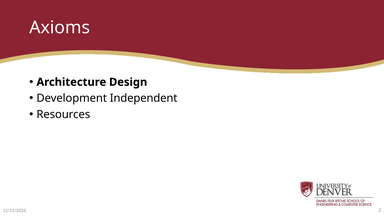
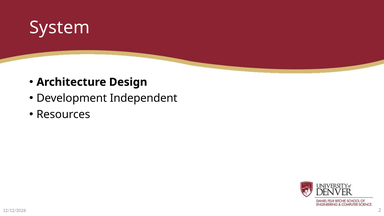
Axioms: Axioms -> System
